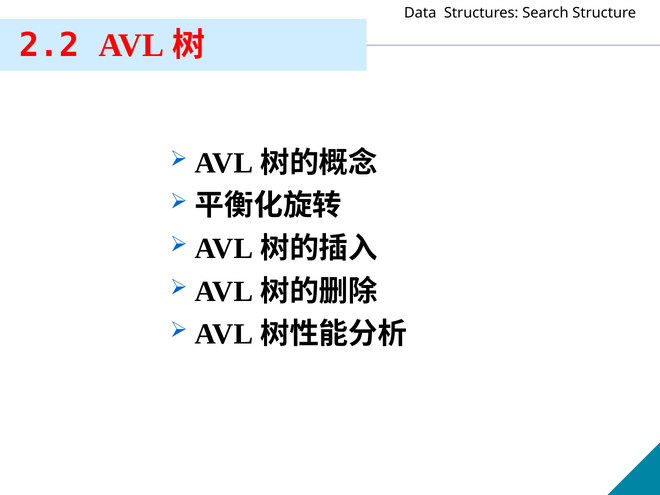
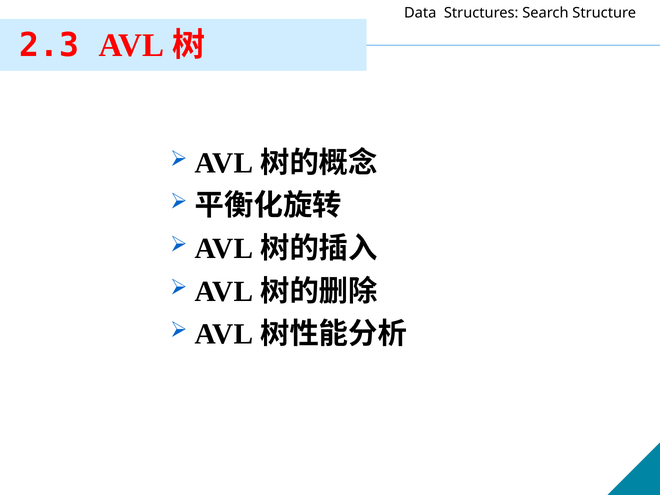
2.2: 2.2 -> 2.3
